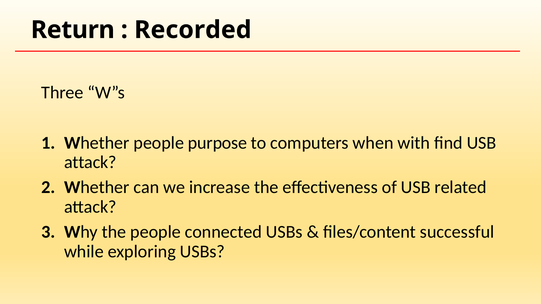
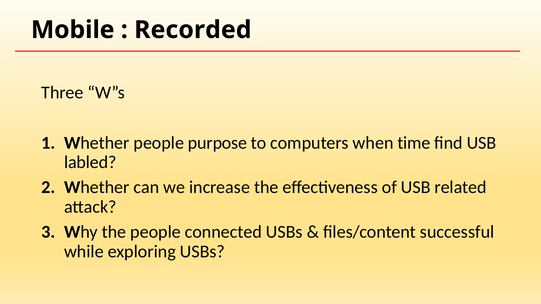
Return: Return -> Mobile
with: with -> time
attack at (90, 162): attack -> labled
